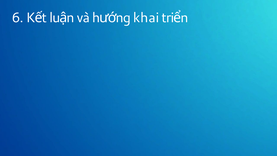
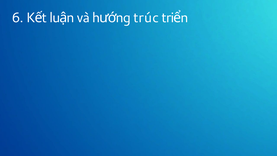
khai: khai -> trúc
